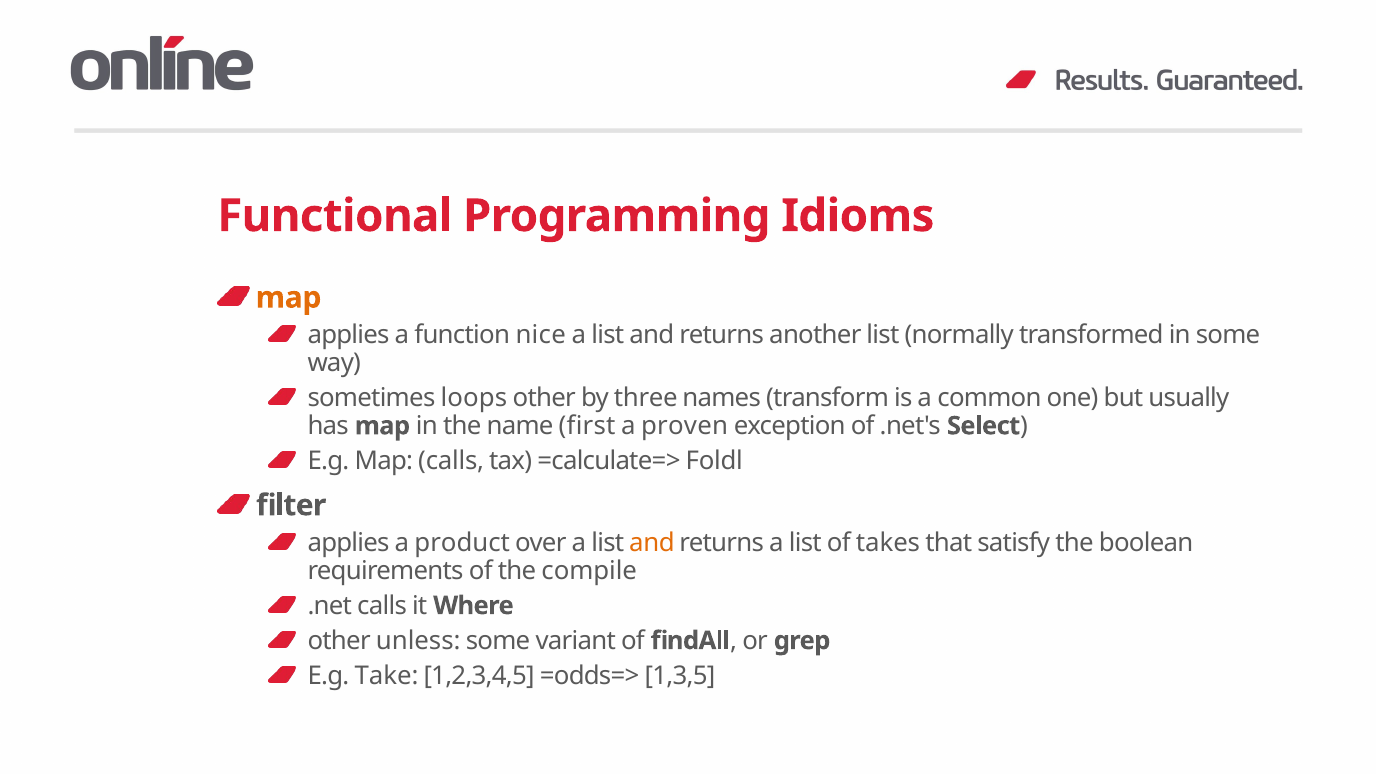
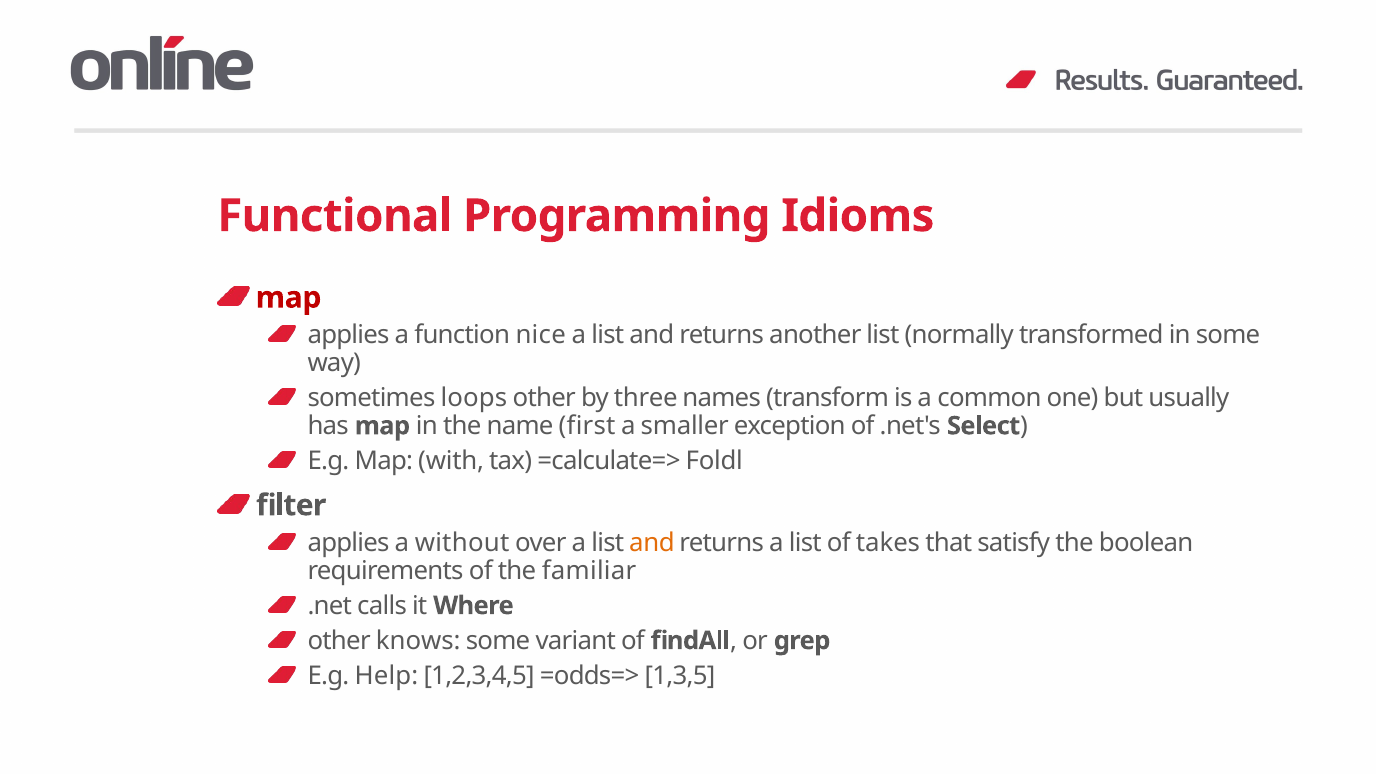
map at (289, 298) colour: orange -> red
proven: proven -> smaller
Map calls: calls -> with
product: product -> without
compile: compile -> familiar
unless: unless -> knows
Take: Take -> Help
